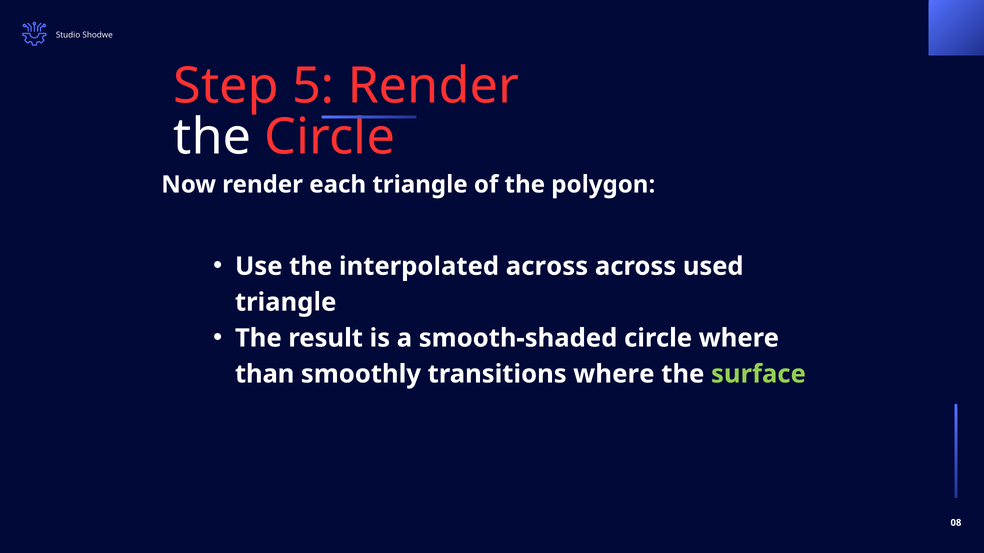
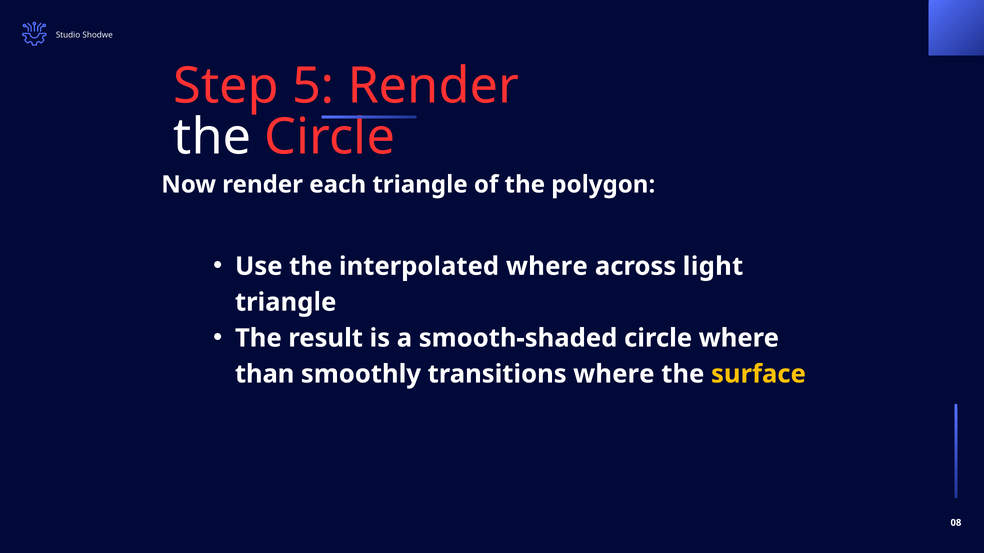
interpolated across: across -> where
used: used -> light
surface colour: light green -> yellow
